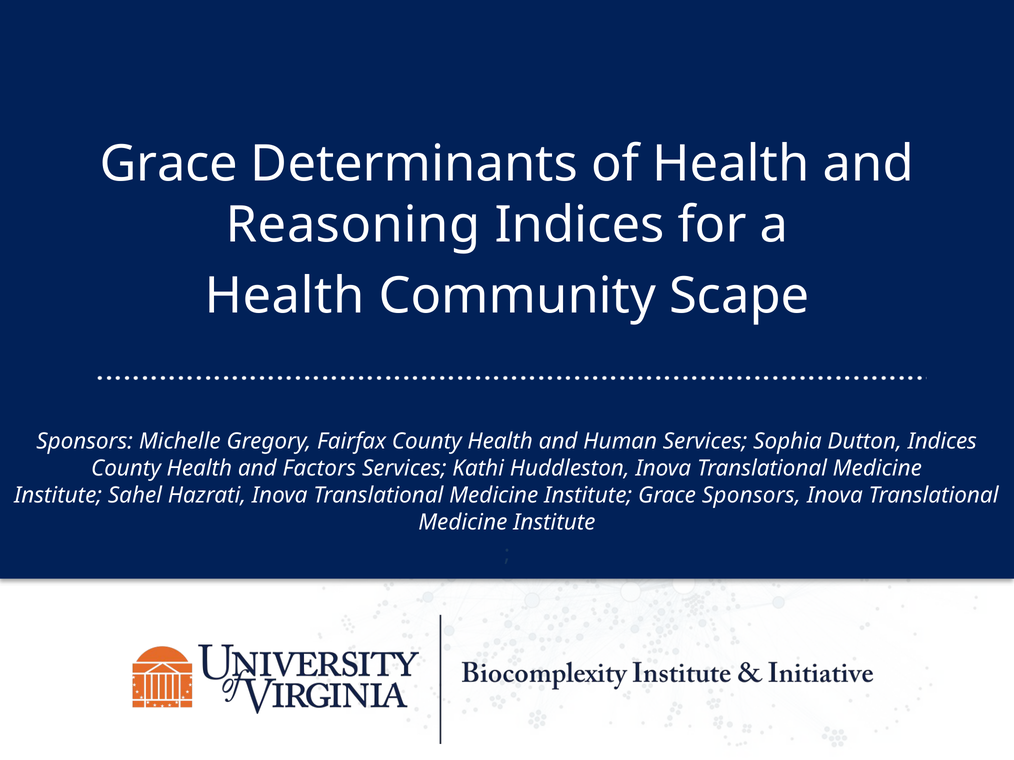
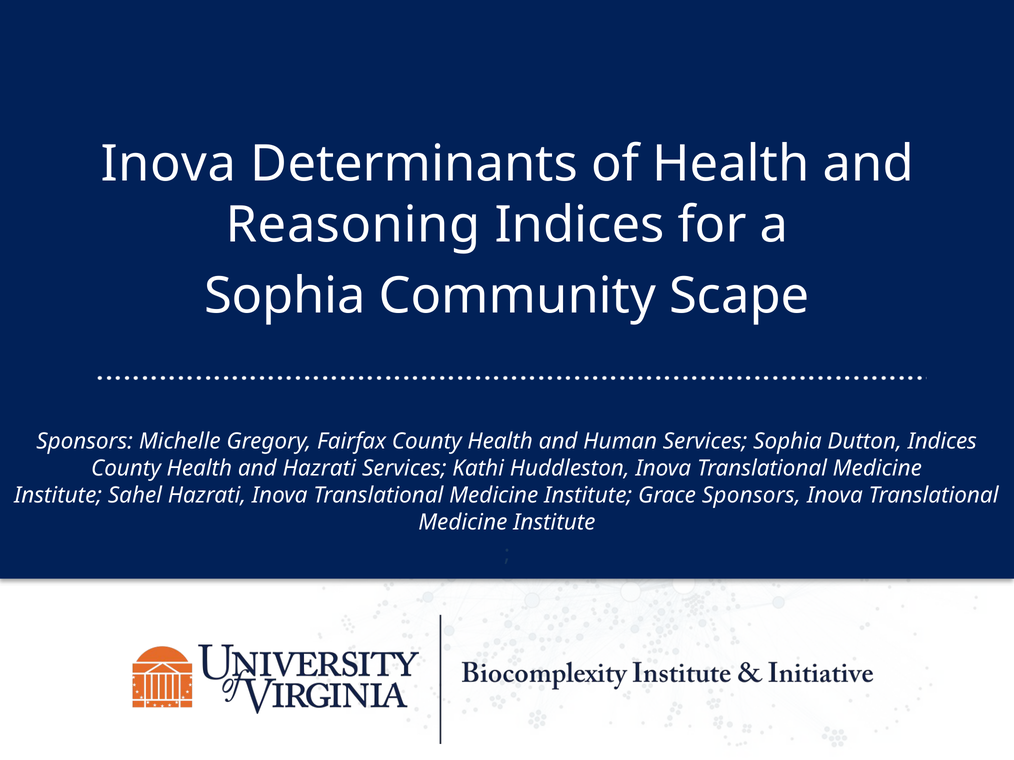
Grace at (169, 164): Grace -> Inova
Health at (285, 296): Health -> Sophia
and Factors: Factors -> Hazrati
